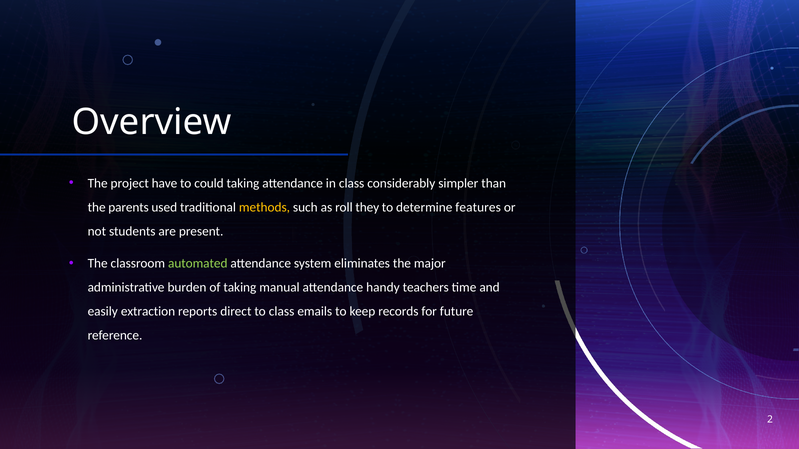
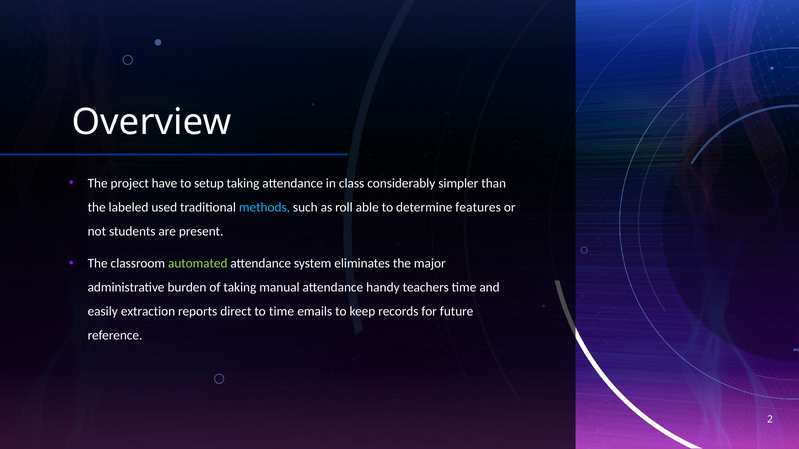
could: could -> setup
parents: parents -> labeled
methods colour: yellow -> light blue
they: they -> able
to class: class -> time
